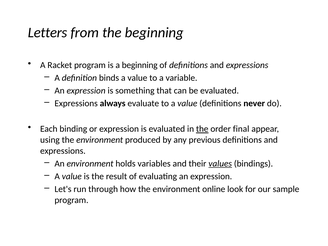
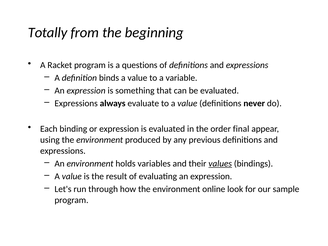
Letters: Letters -> Totally
a beginning: beginning -> questions
the at (202, 129) underline: present -> none
